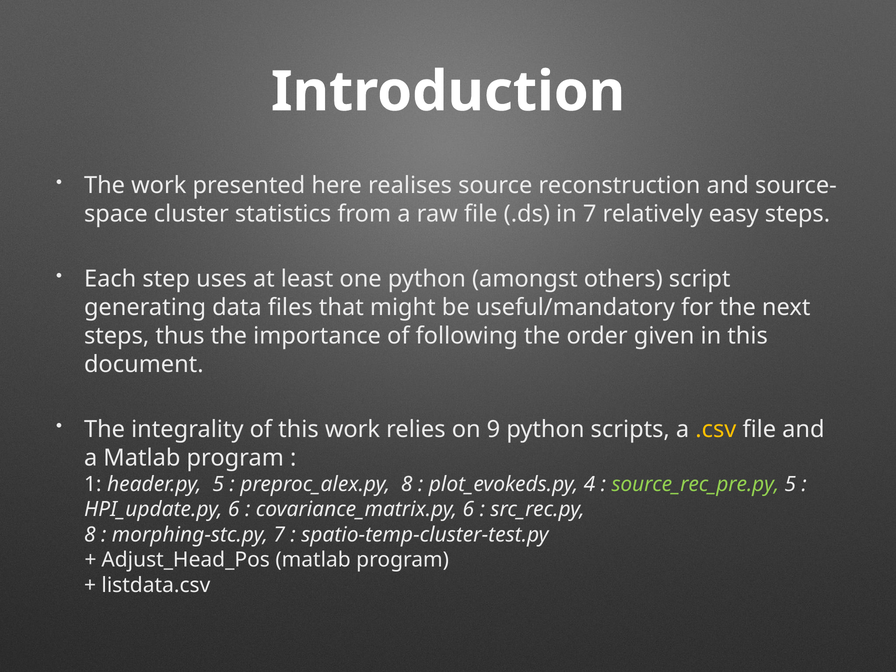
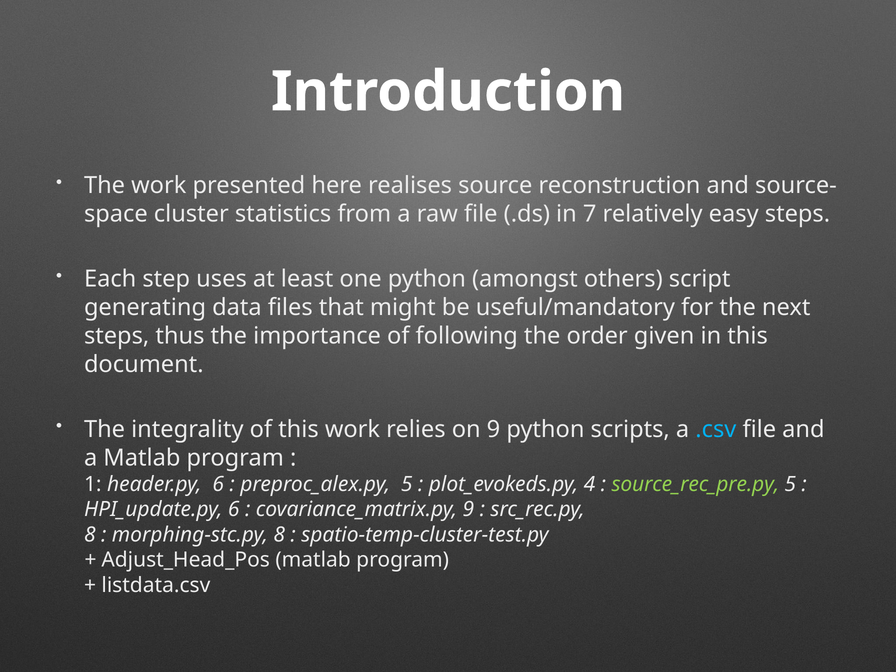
.csv colour: yellow -> light blue
header.py 5: 5 -> 6
preproc_alex.py 8: 8 -> 5
covariance_matrix.py 6: 6 -> 9
morphing-stc.py 7: 7 -> 8
